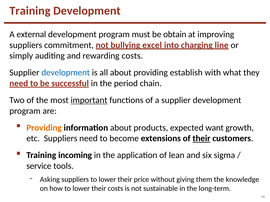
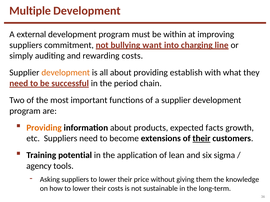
Training at (30, 11): Training -> Multiple
obtain: obtain -> within
excel: excel -> want
development at (66, 73) colour: blue -> orange
important underline: present -> none
want: want -> facts
incoming: incoming -> potential
service: service -> agency
